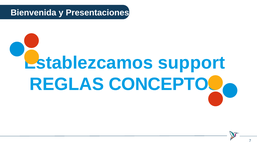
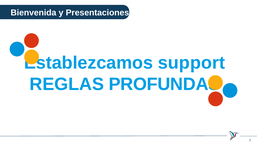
CONCEPTOS: CONCEPTOS -> PROFUNDAS
